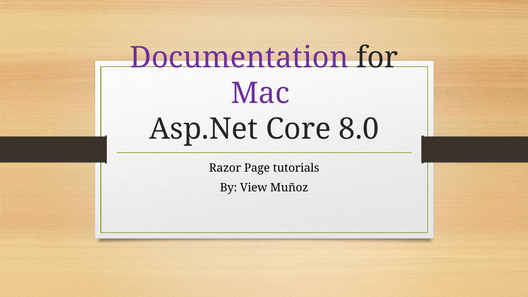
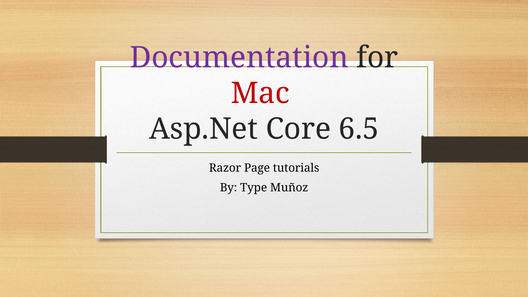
Mac colour: purple -> red
8.0: 8.0 -> 6.5
View: View -> Type
